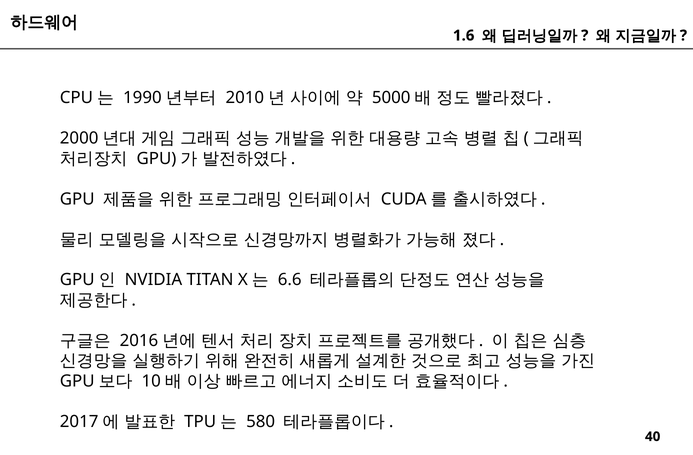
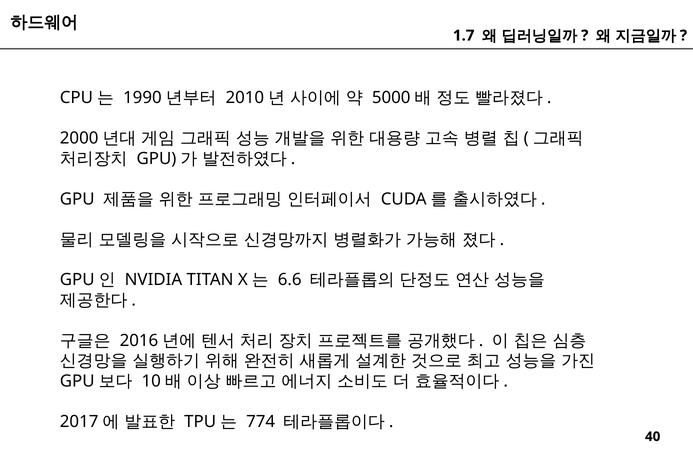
1.6: 1.6 -> 1.7
580: 580 -> 774
